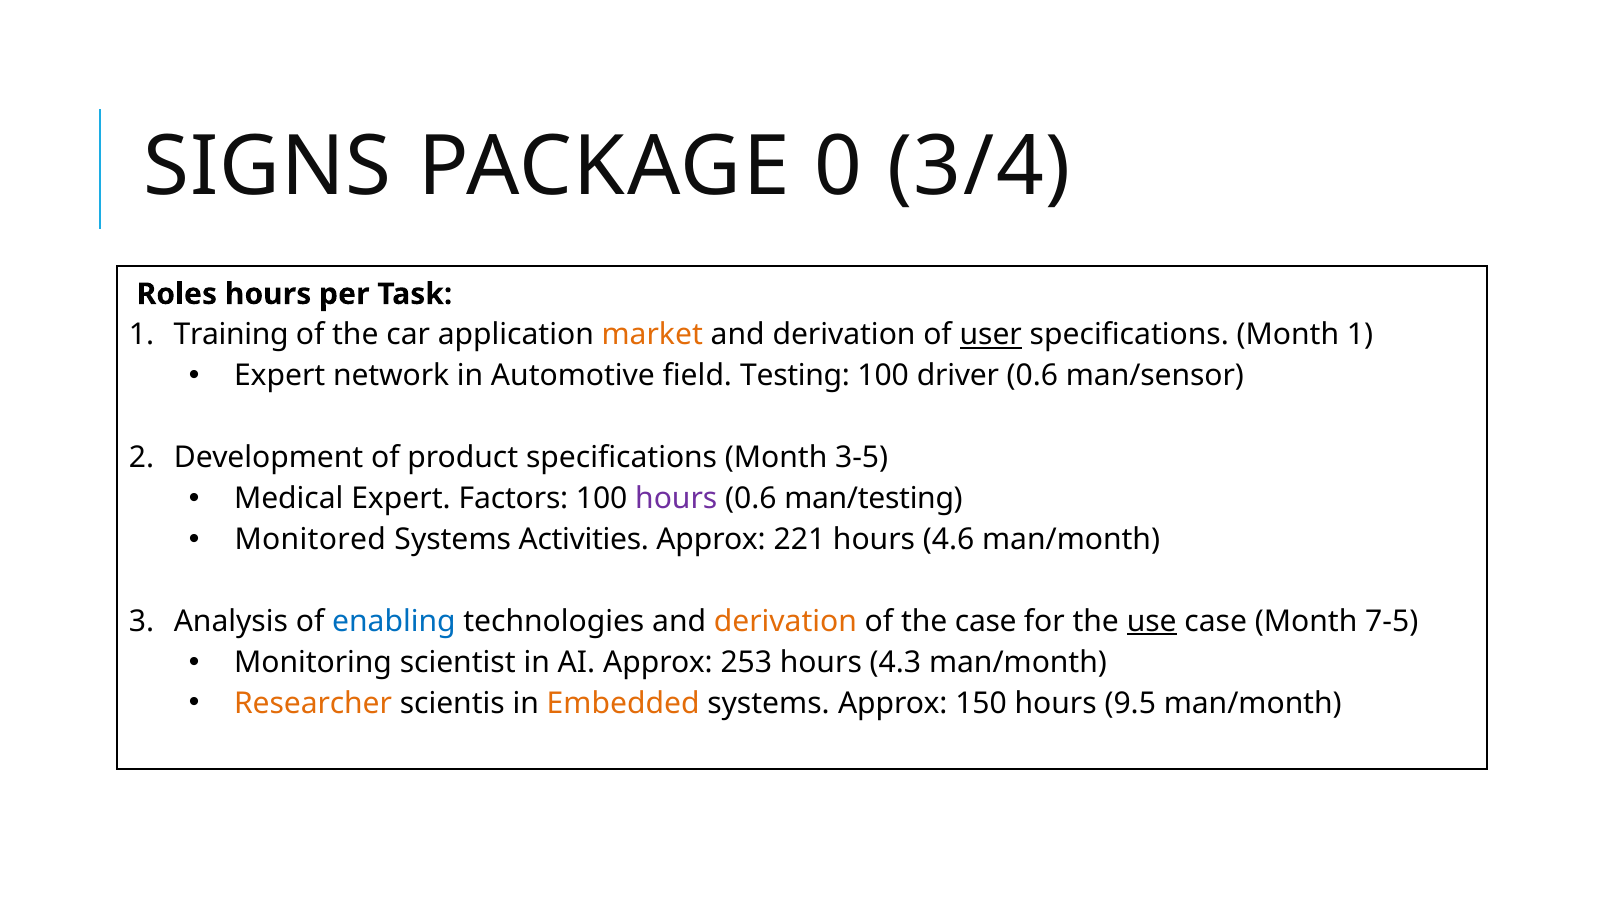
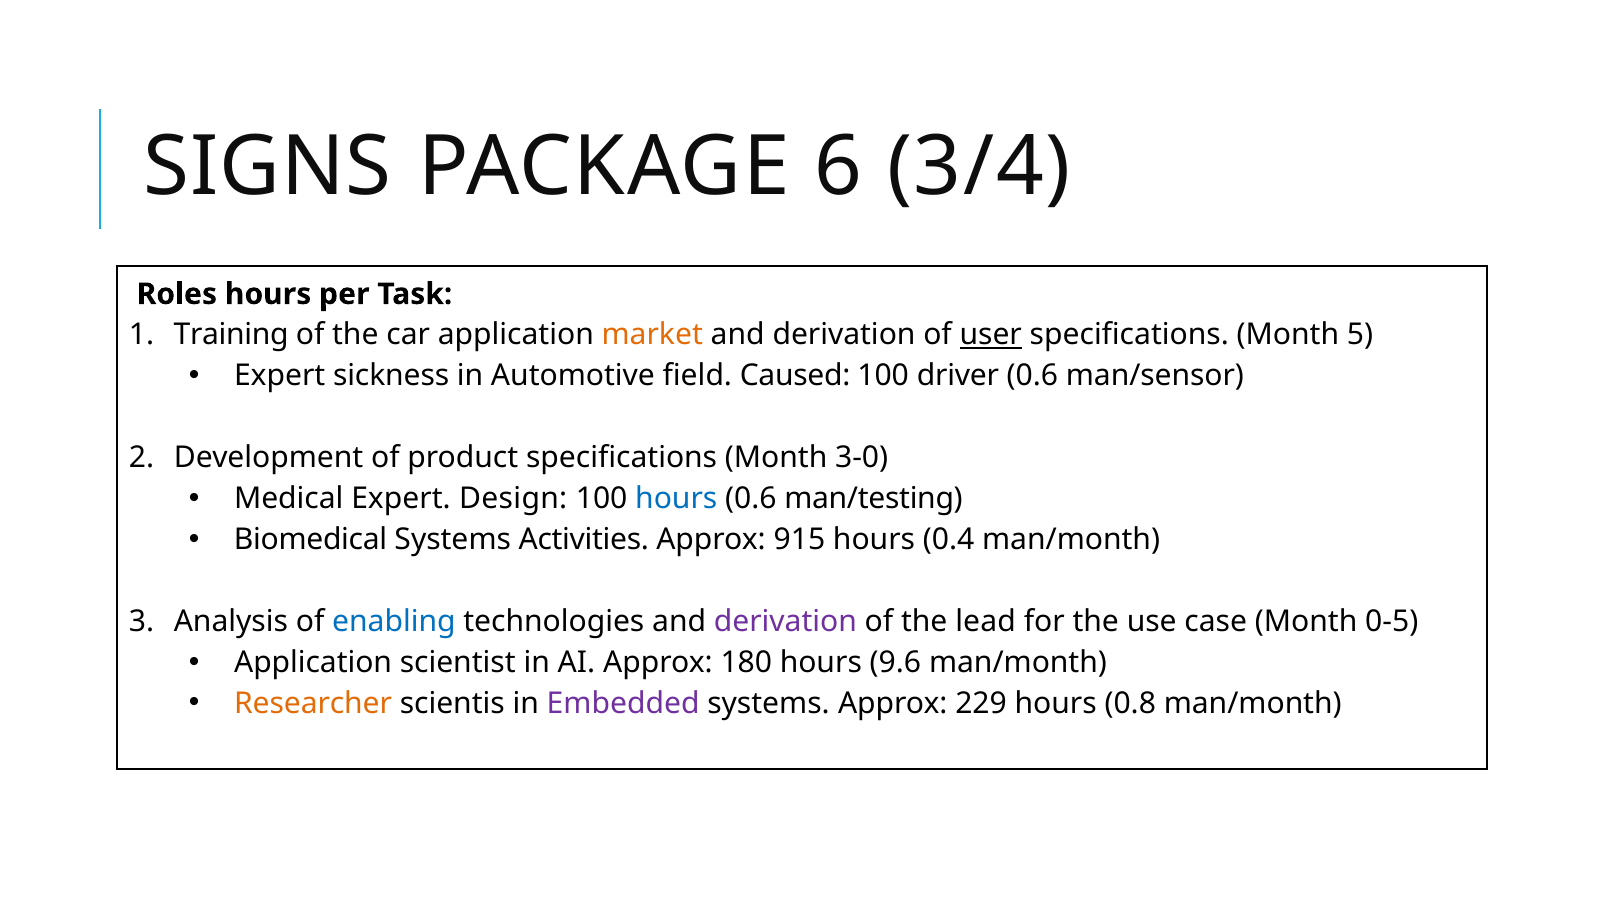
0: 0 -> 6
Month 1: 1 -> 5
network: network -> sickness
Testing: Testing -> Caused
3-5: 3-5 -> 3-0
Factors: Factors -> Design
hours at (676, 499) colour: purple -> blue
Monitored: Monitored -> Biomedical
221: 221 -> 915
4.6: 4.6 -> 0.4
derivation at (785, 622) colour: orange -> purple
the case: case -> lead
use underline: present -> none
7-5: 7-5 -> 0-5
Monitoring at (313, 662): Monitoring -> Application
253: 253 -> 180
4.3: 4.3 -> 9.6
Embedded colour: orange -> purple
150: 150 -> 229
9.5: 9.5 -> 0.8
